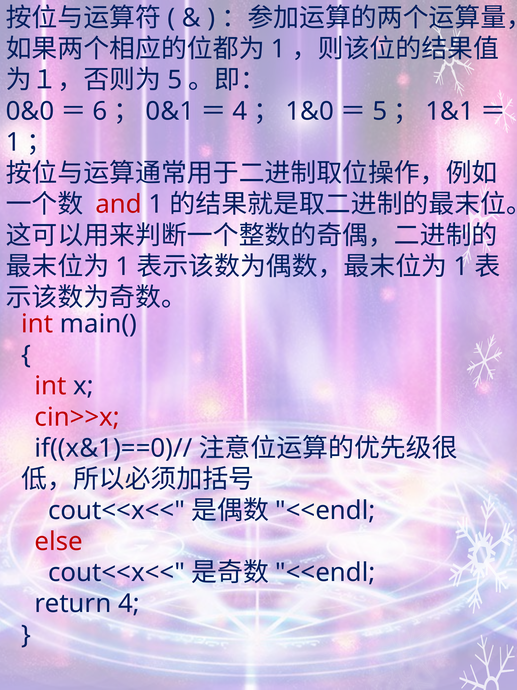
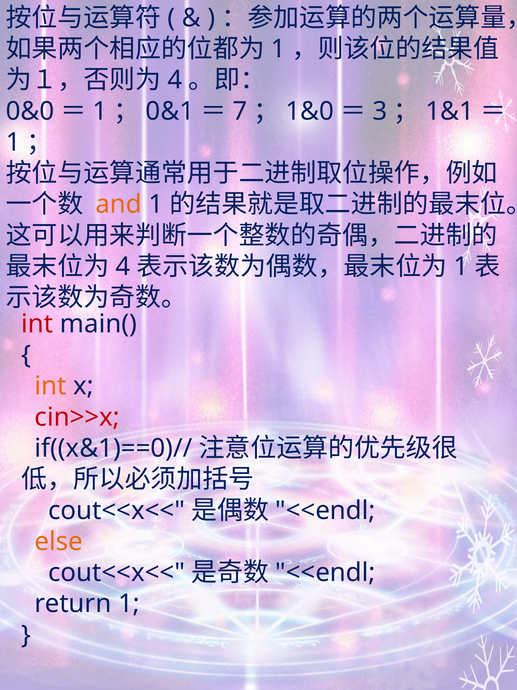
5 at (175, 80): 5 -> 4
6 at (100, 111): 6 -> 1
4 at (240, 111): 4 -> 7
5 at (380, 111): 5 -> 3
and colour: red -> orange
1 at (123, 266): 1 -> 4
int at (51, 386) colour: red -> orange
else colour: red -> orange
return 4: 4 -> 1
